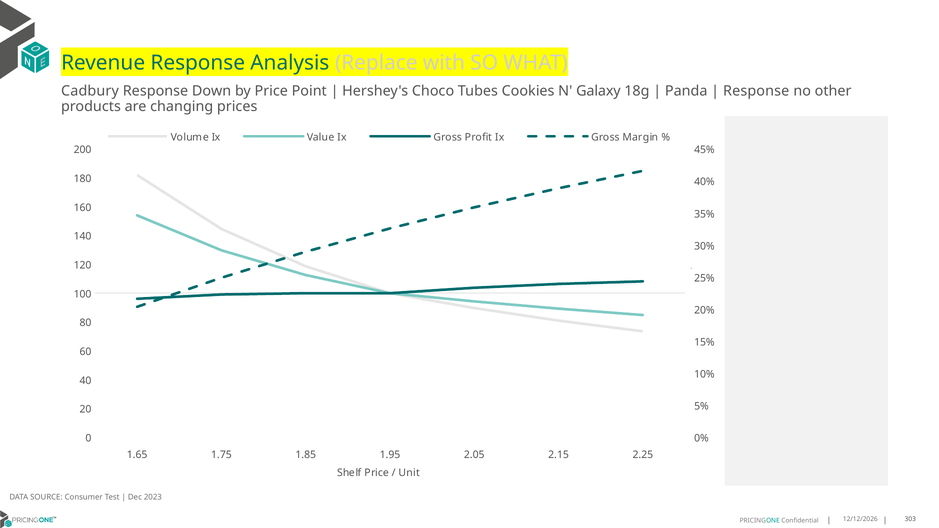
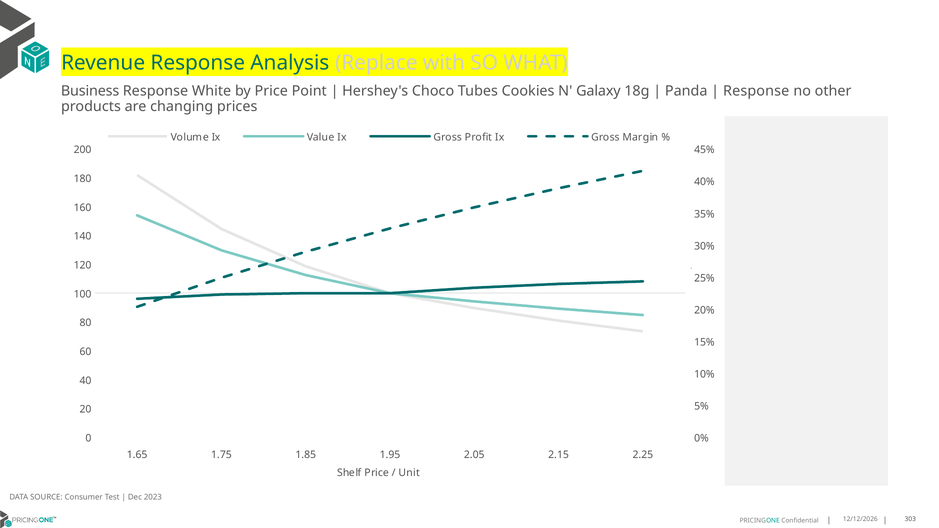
Cadbury: Cadbury -> Business
Down: Down -> White
